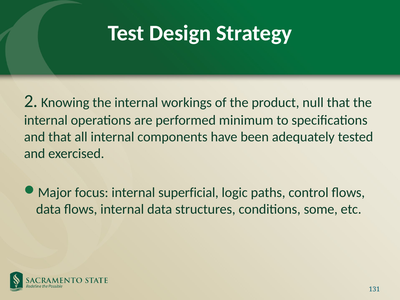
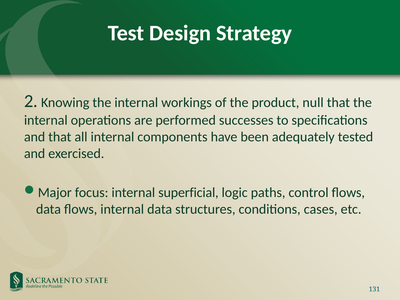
minimum: minimum -> successes
some: some -> cases
